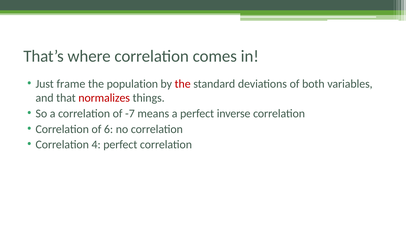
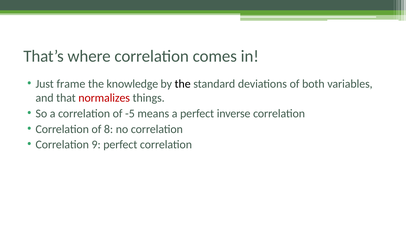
population: population -> knowledge
the at (183, 84) colour: red -> black
-7: -7 -> -5
6: 6 -> 8
4: 4 -> 9
